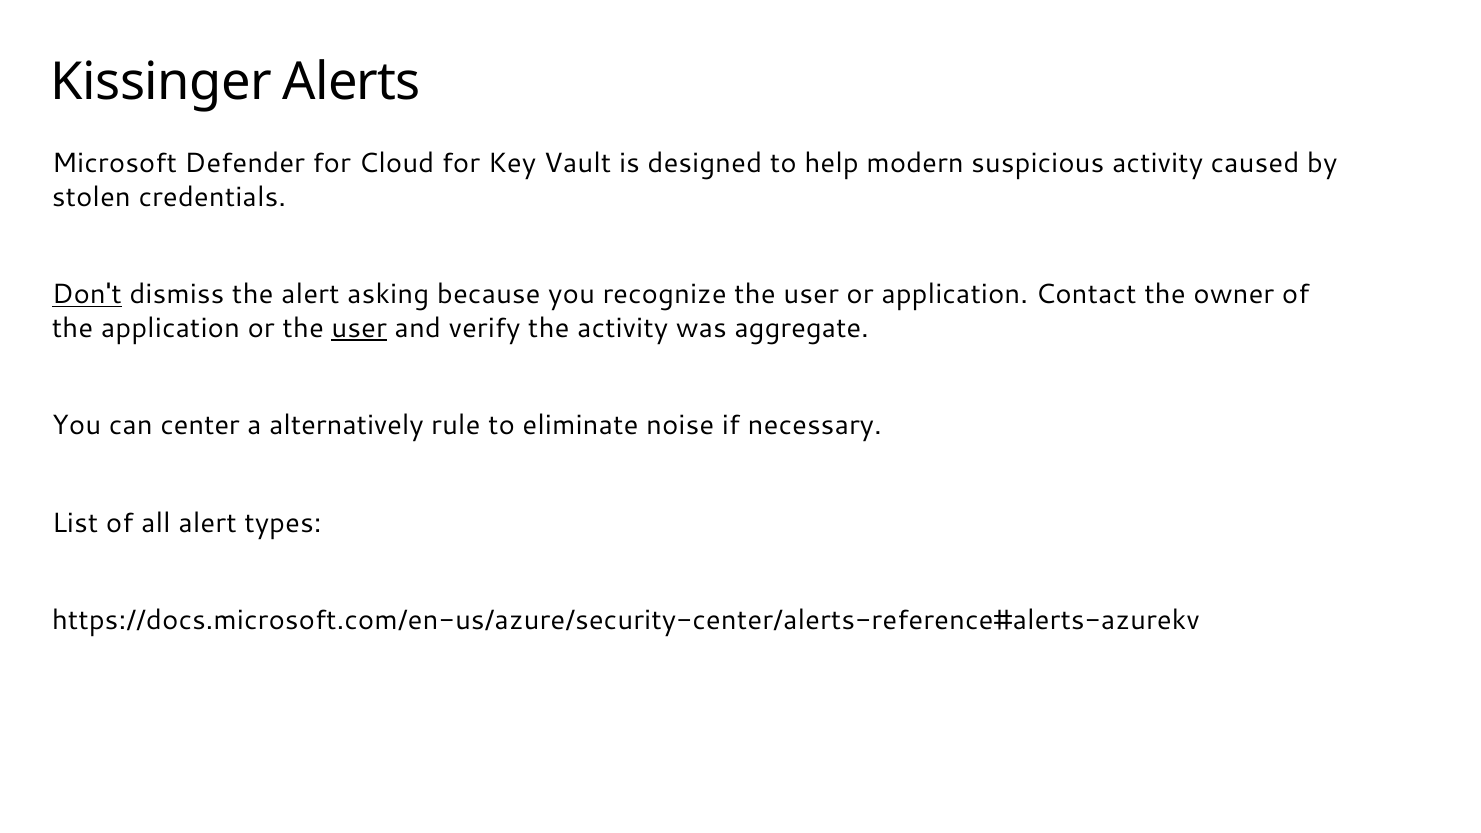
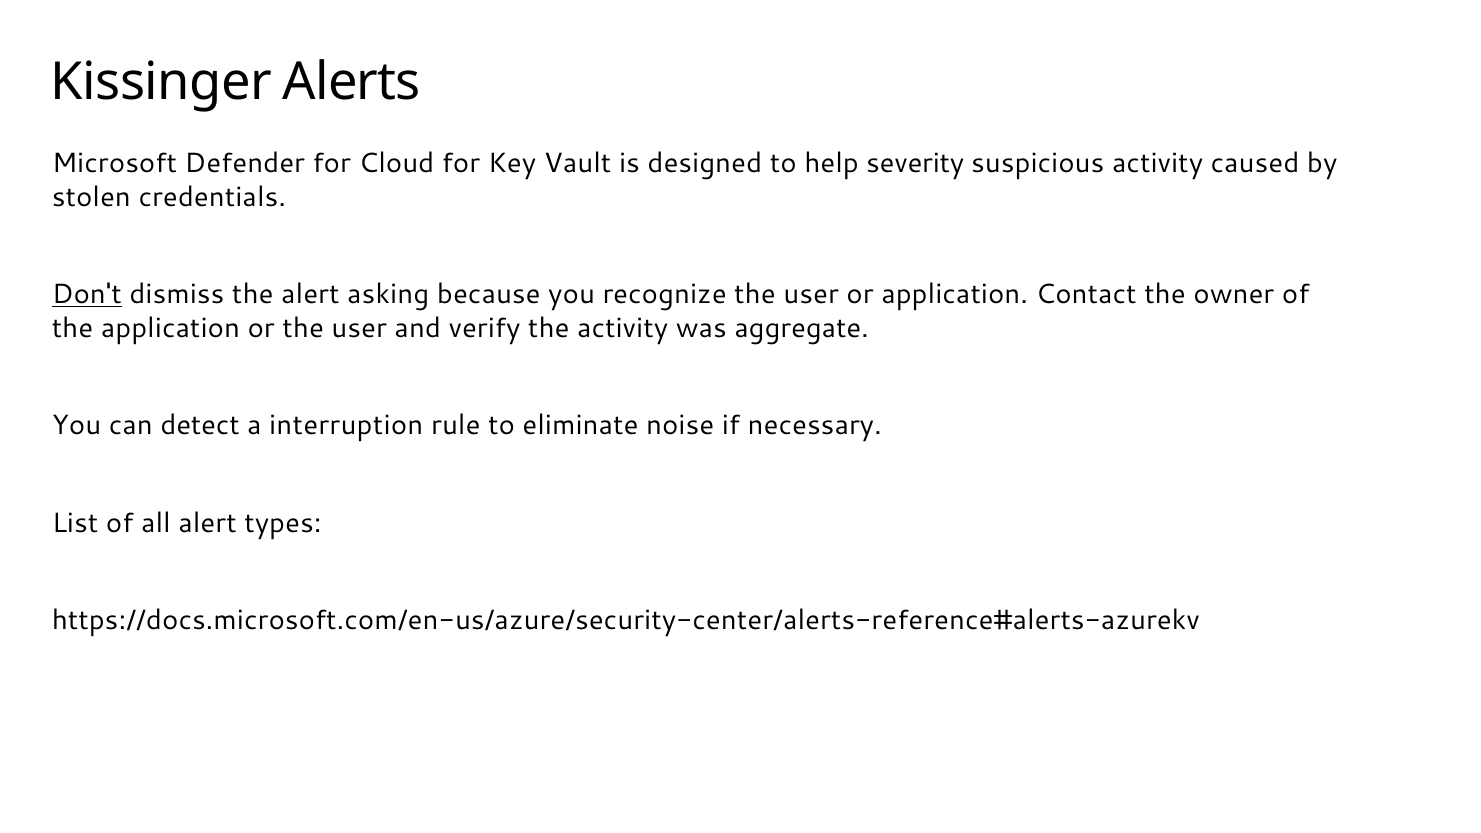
modern: modern -> severity
user at (359, 328) underline: present -> none
center: center -> detect
alternatively: alternatively -> interruption
